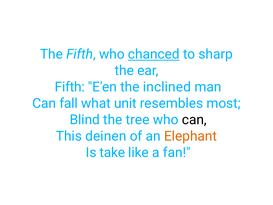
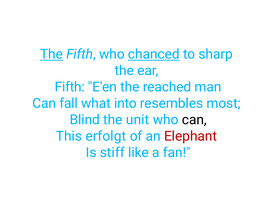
The at (51, 54) underline: none -> present
inclined: inclined -> reached
unit: unit -> into
tree: tree -> unit
deinen: deinen -> erfolgt
Elephant colour: orange -> red
take: take -> stiff
